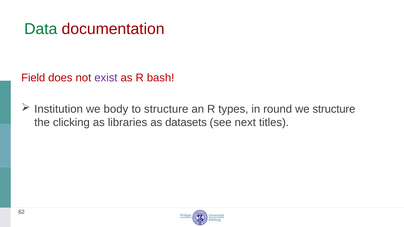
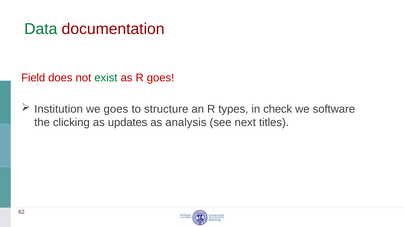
exist colour: purple -> green
R bash: bash -> goes
we body: body -> goes
round: round -> check
we structure: structure -> software
libraries: libraries -> updates
datasets: datasets -> analysis
